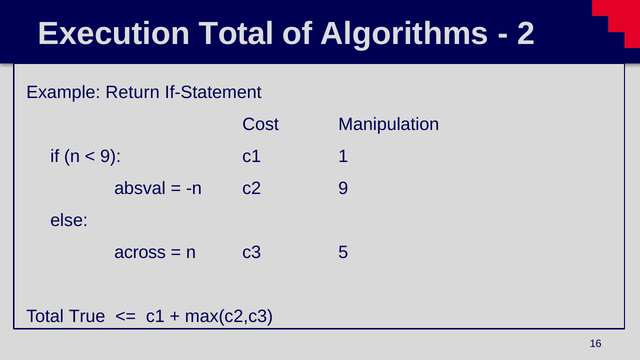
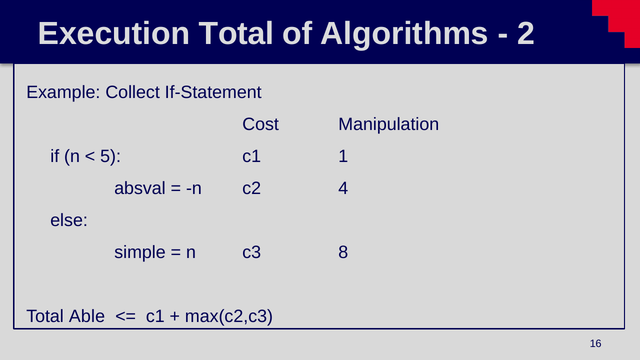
Return: Return -> Collect
9 at (111, 156): 9 -> 5
c2 9: 9 -> 4
across: across -> simple
5: 5 -> 8
True: True -> Able
